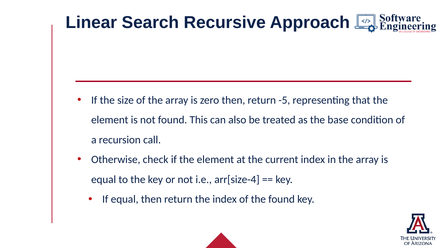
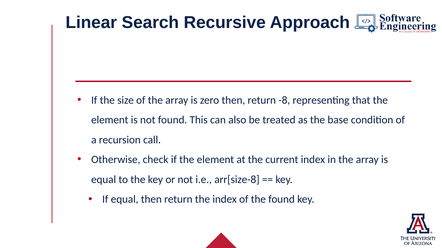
-5: -5 -> -8
arr[size-4: arr[size-4 -> arr[size-8
